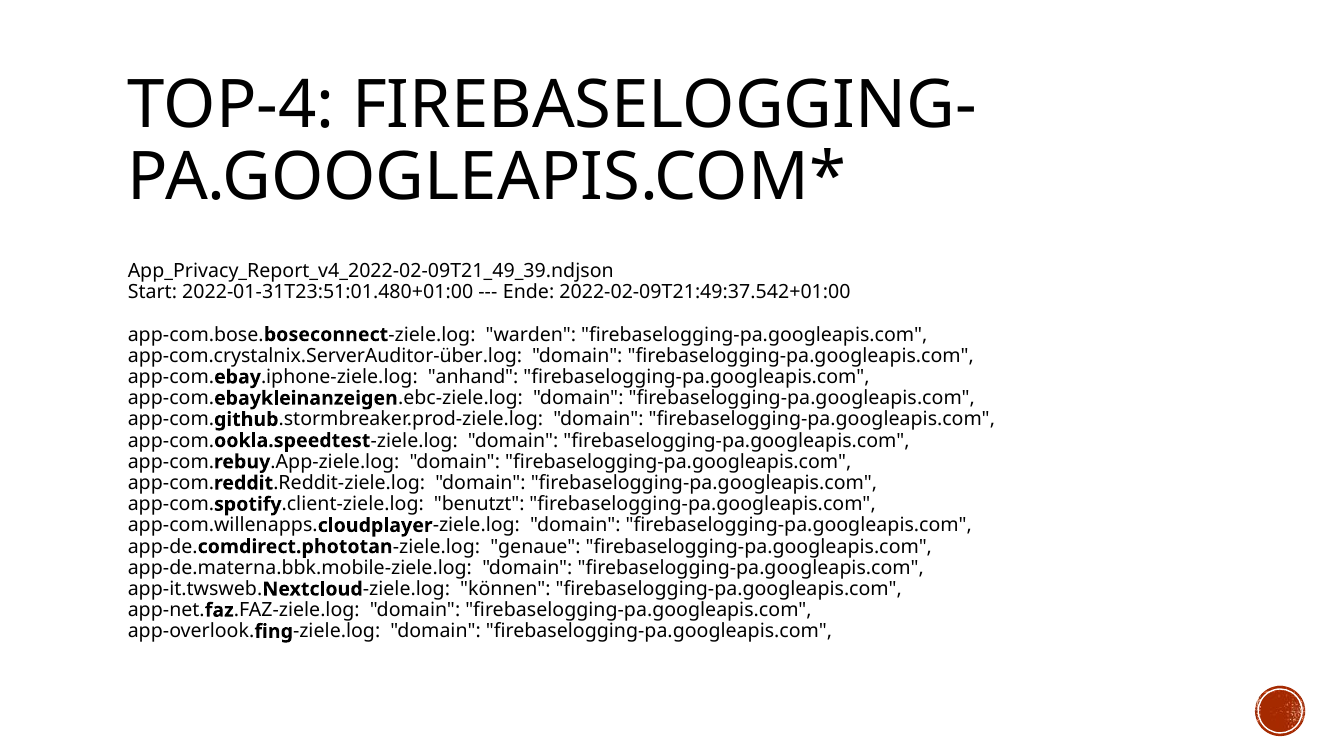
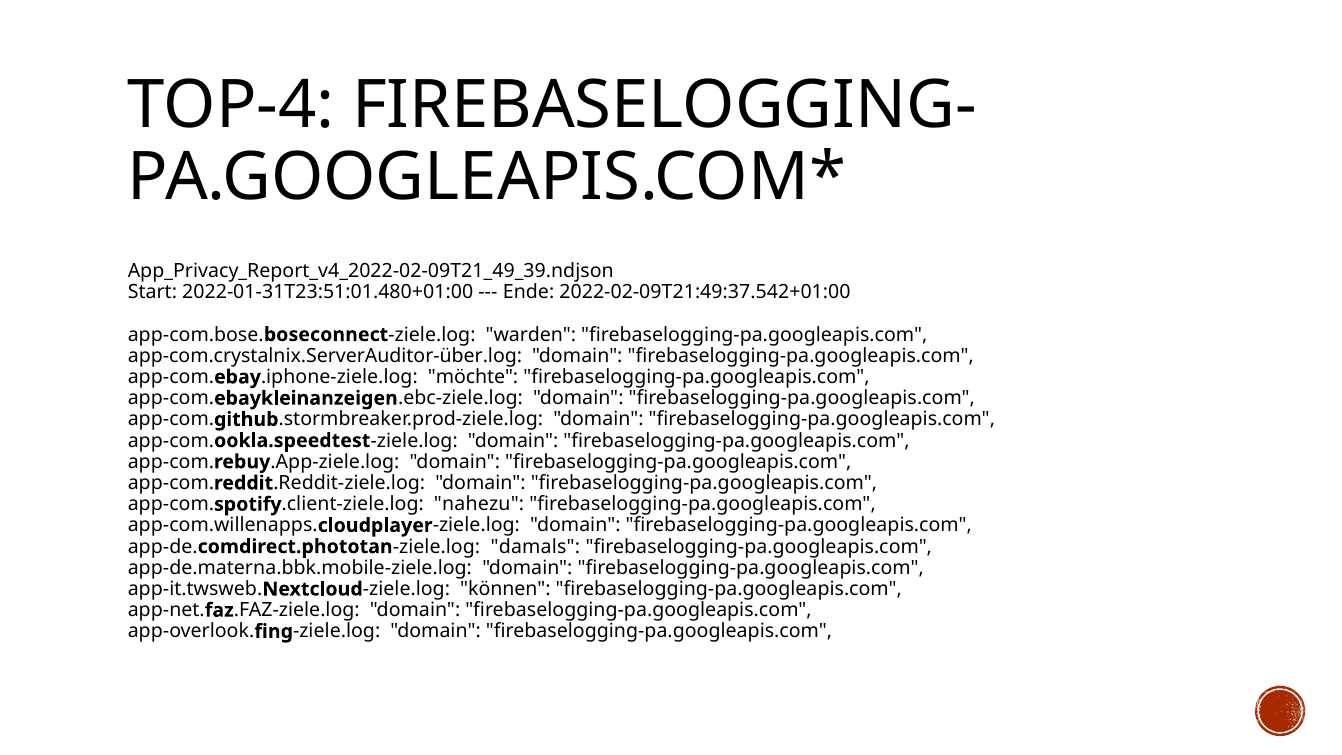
anhand: anhand -> möchte
benutzt: benutzt -> nahezu
genaue: genaue -> damals
